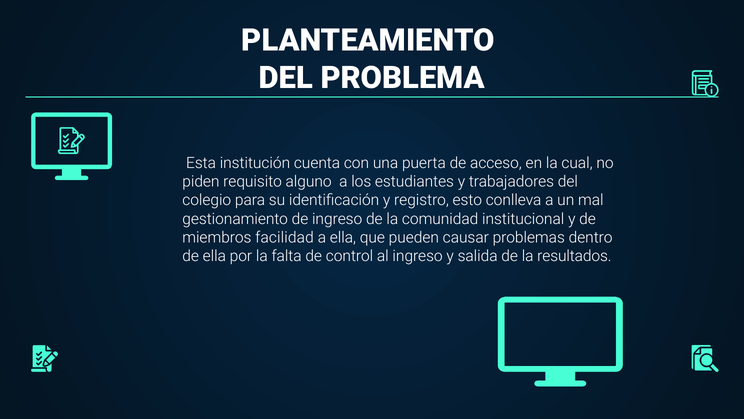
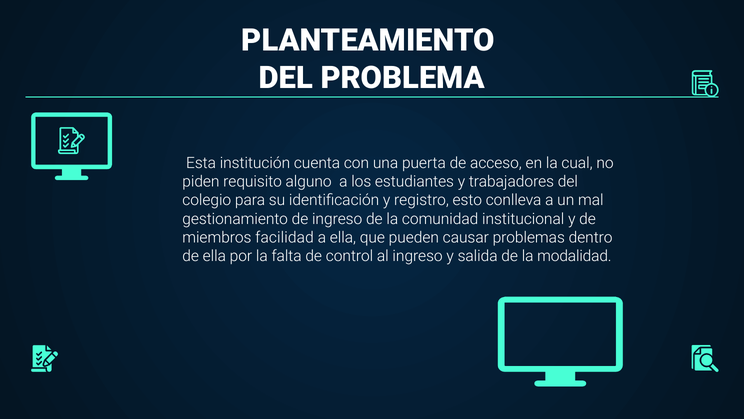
resultados: resultados -> modalidad
